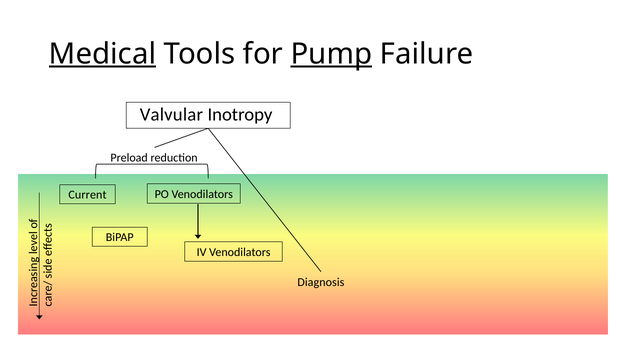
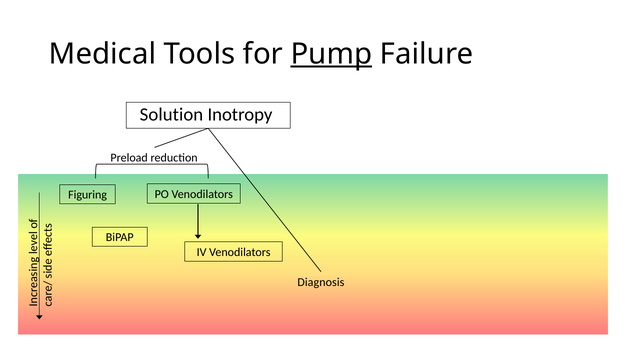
Medical underline: present -> none
Valvular: Valvular -> Solution
Current: Current -> Figuring
